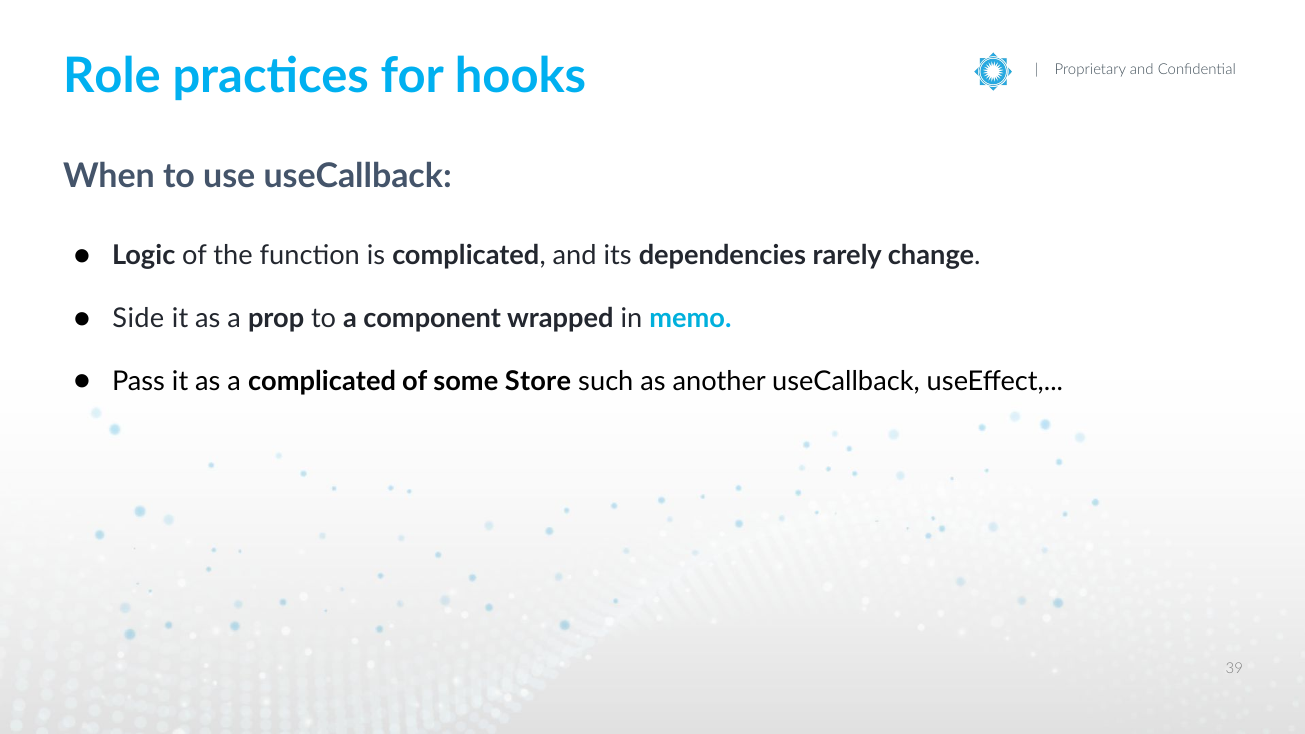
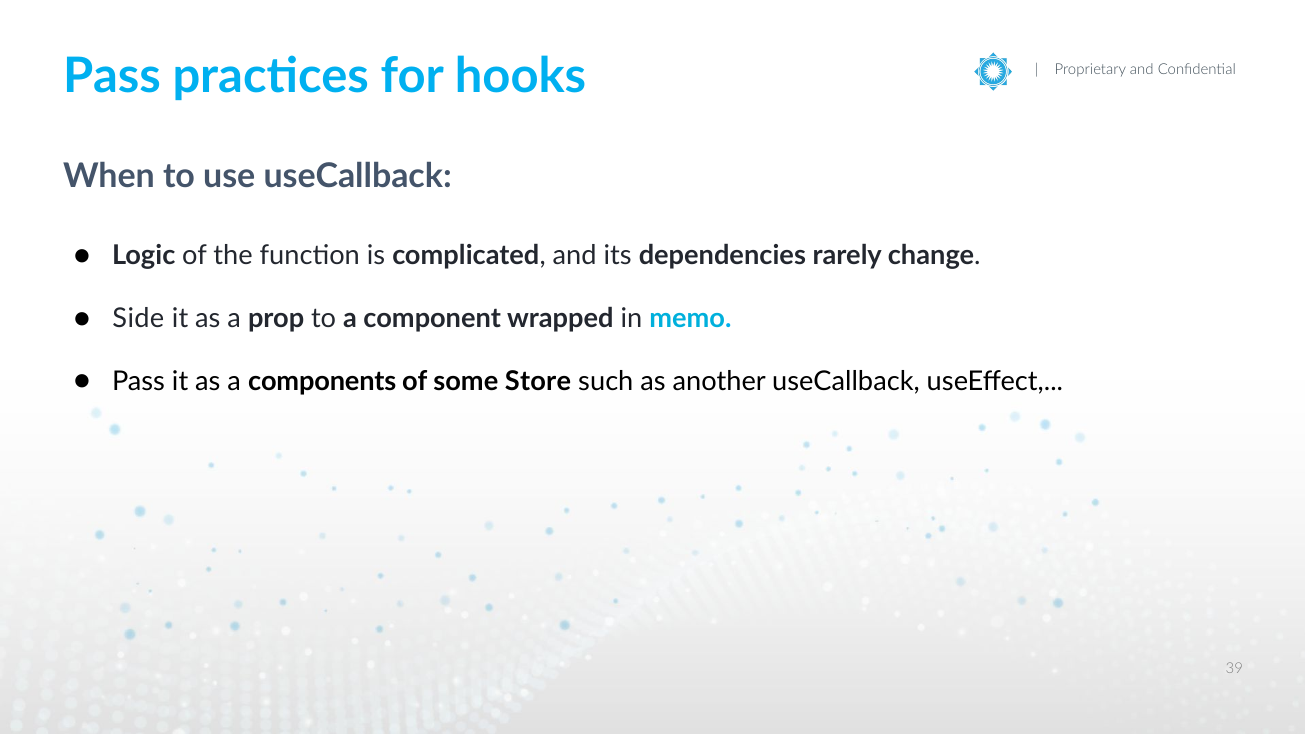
Role at (112, 76): Role -> Pass
a complicated: complicated -> components
